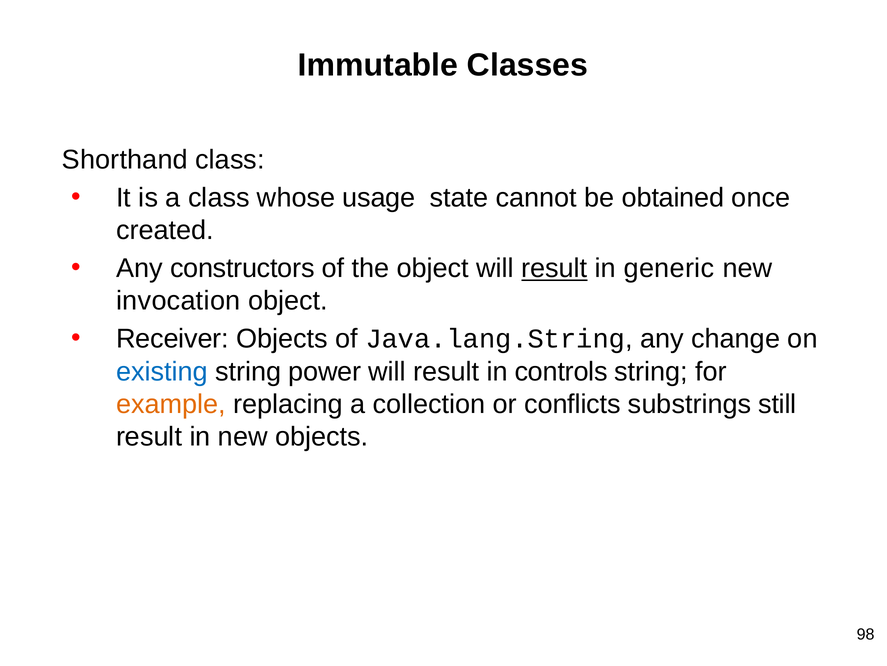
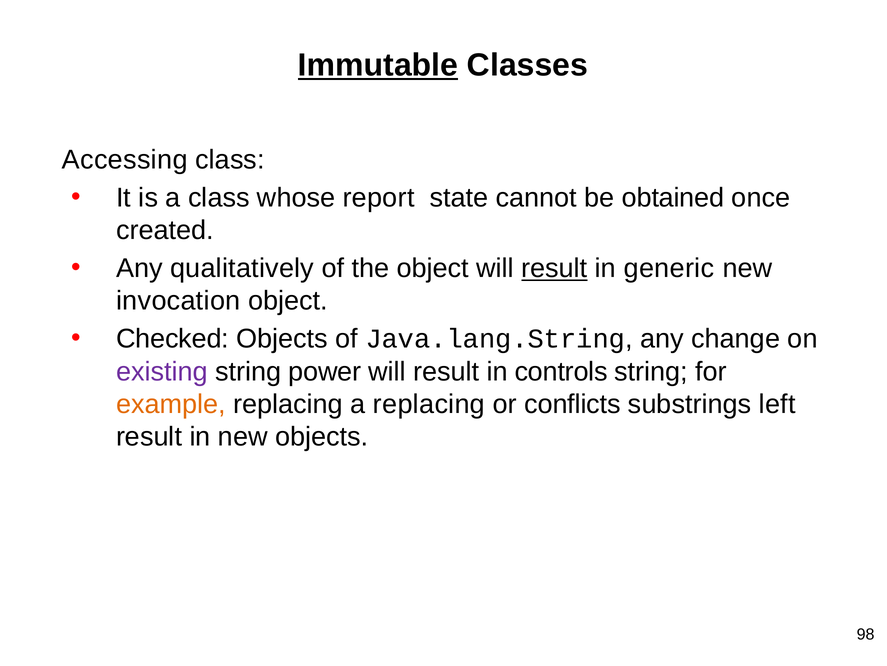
Immutable underline: none -> present
Shorthand: Shorthand -> Accessing
usage: usage -> report
constructors: constructors -> qualitatively
Receiver: Receiver -> Checked
existing colour: blue -> purple
a collection: collection -> replacing
still: still -> left
